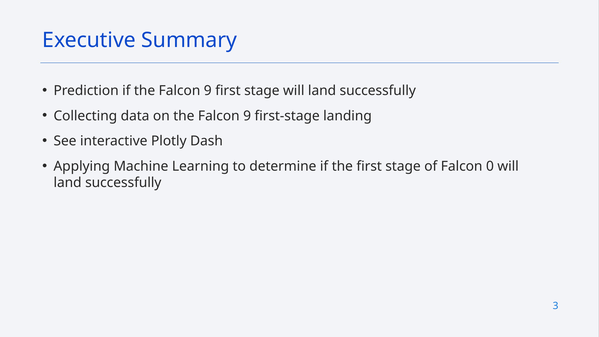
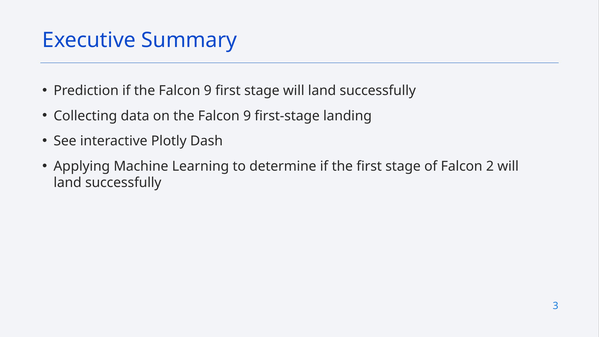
0: 0 -> 2
